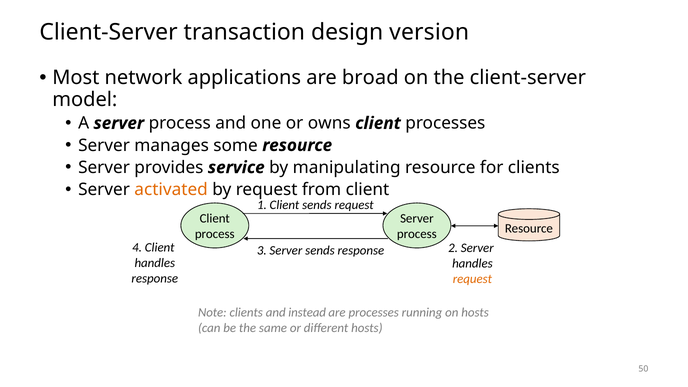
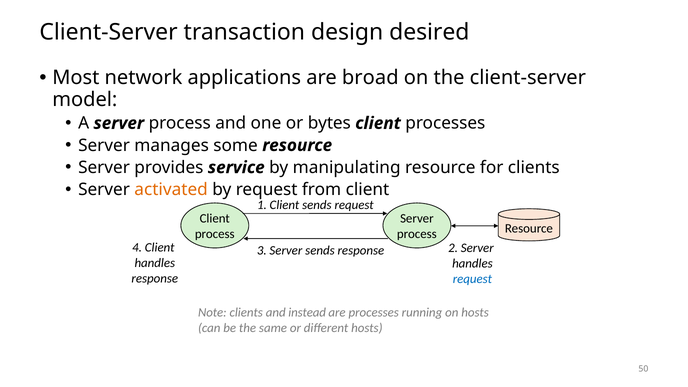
version: version -> desired
owns: owns -> bytes
request at (472, 279) colour: orange -> blue
